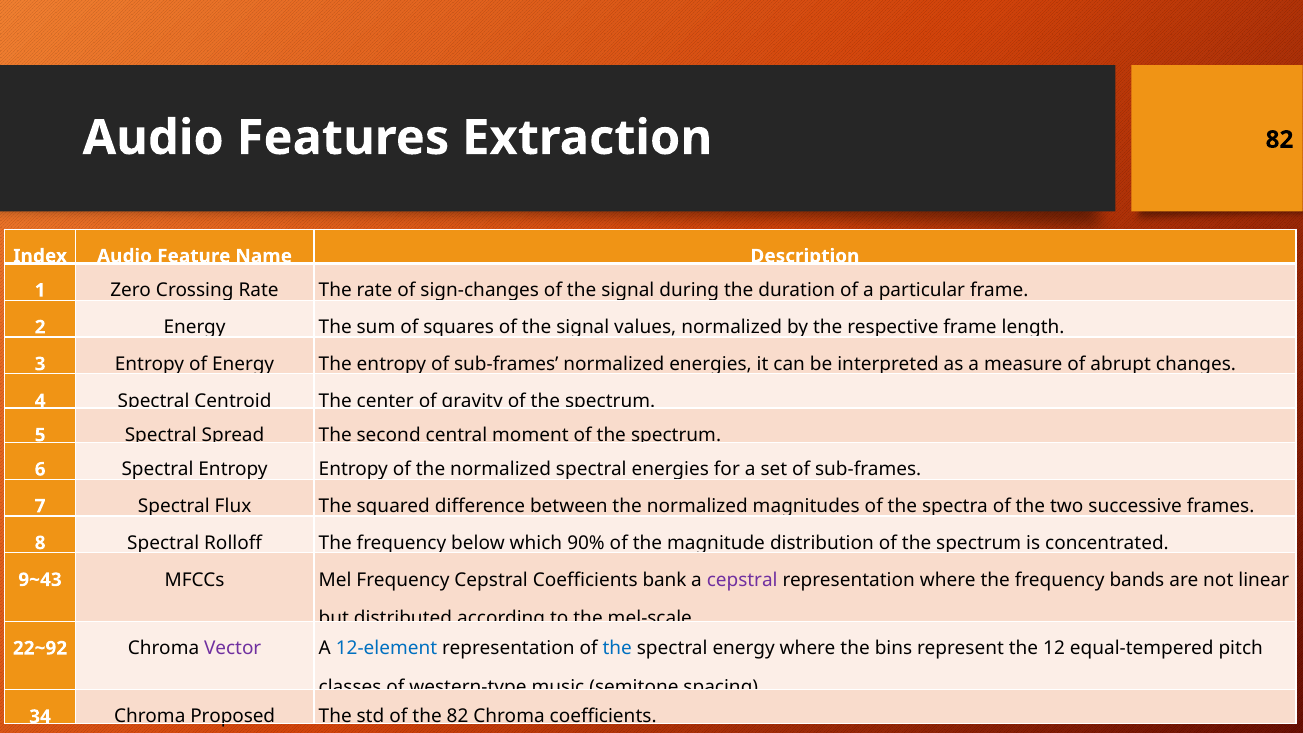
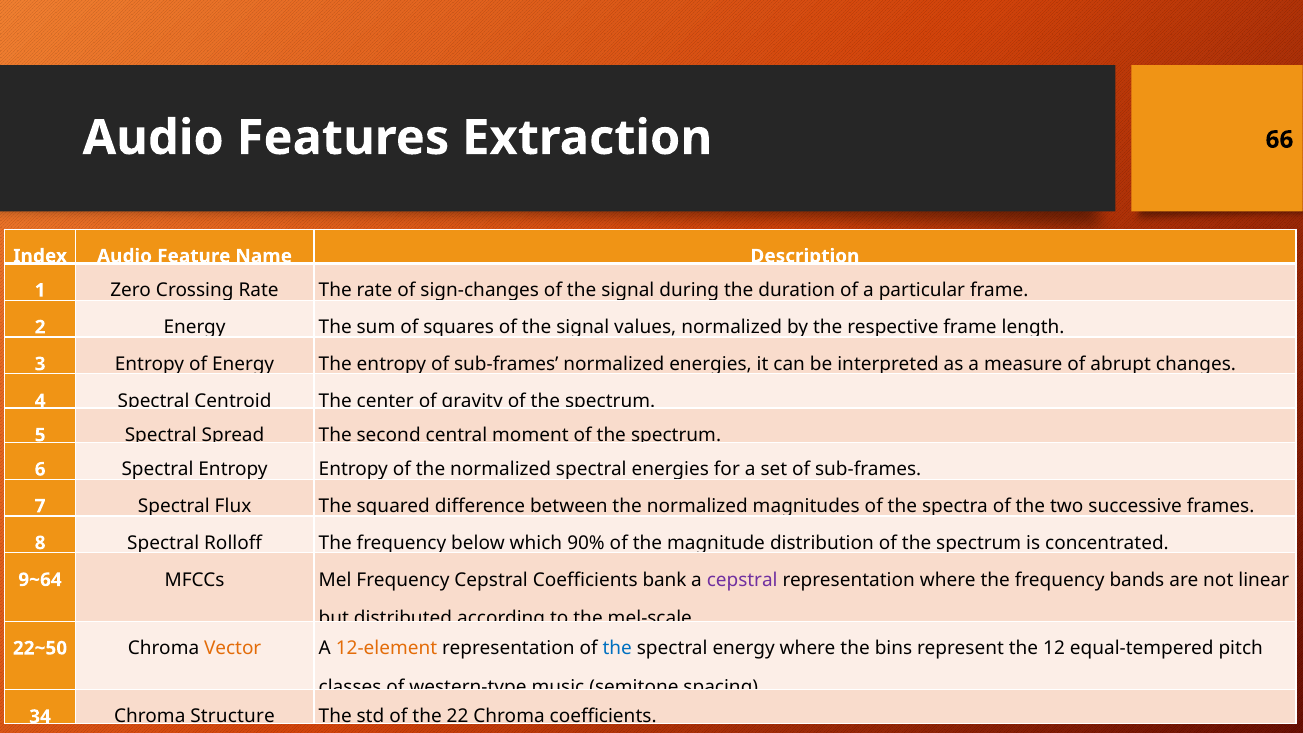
Extraction 82: 82 -> 66
9~43: 9~43 -> 9~64
22~92: 22~92 -> 22~50
Vector colour: purple -> orange
12-element colour: blue -> orange
Proposed: Proposed -> Structure
the 82: 82 -> 22
